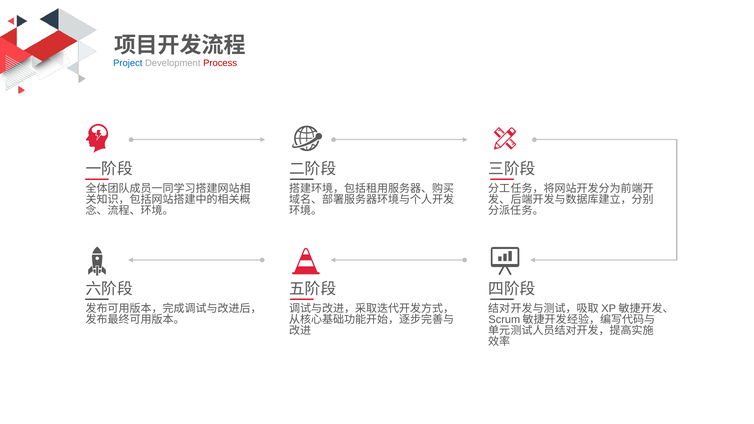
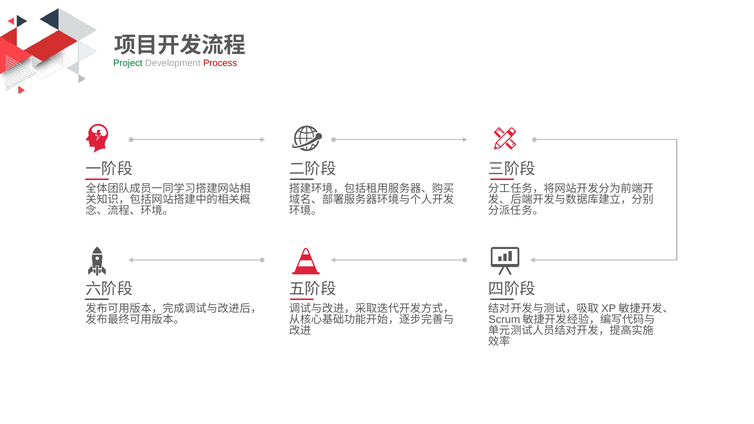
Project colour: blue -> green
